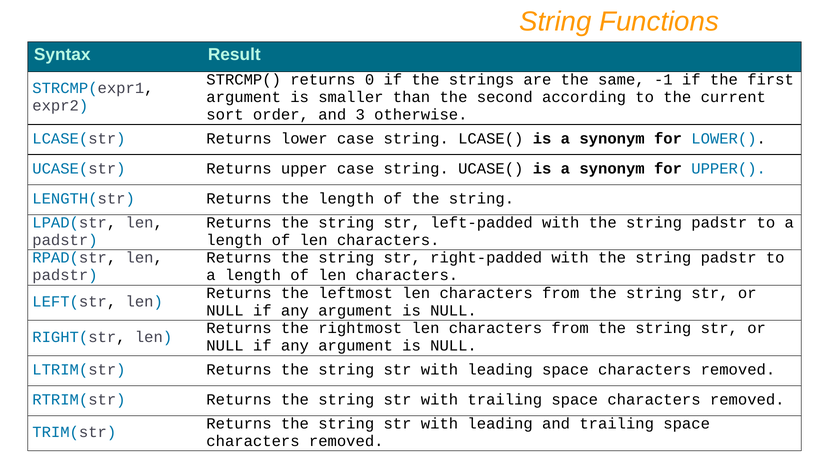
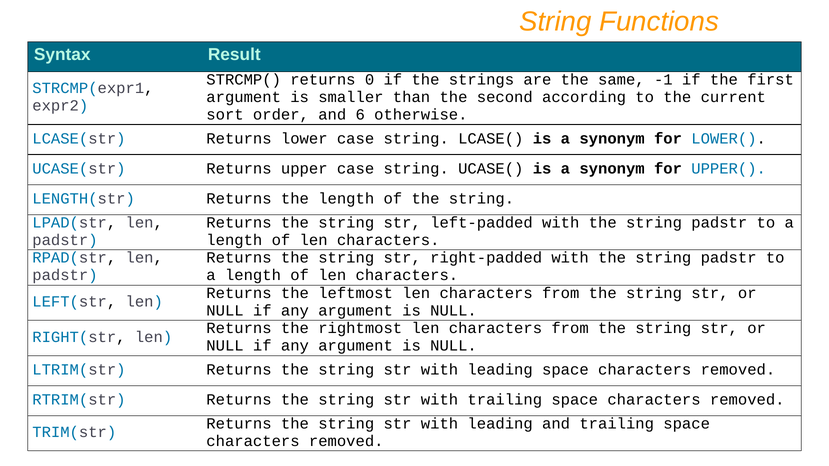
3: 3 -> 6
